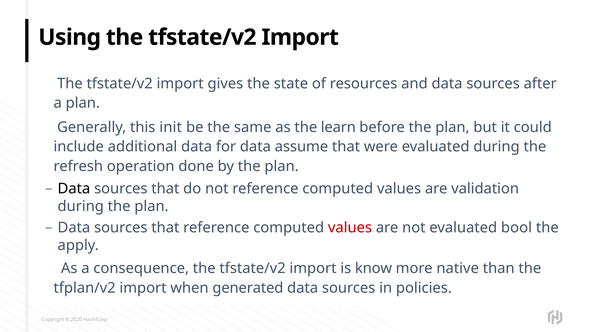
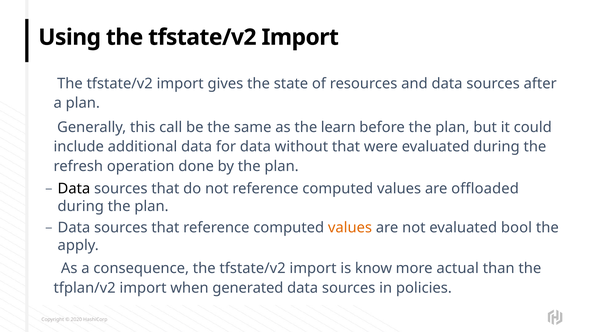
init: init -> call
assume: assume -> without
validation: validation -> offloaded
values at (350, 228) colour: red -> orange
native: native -> actual
